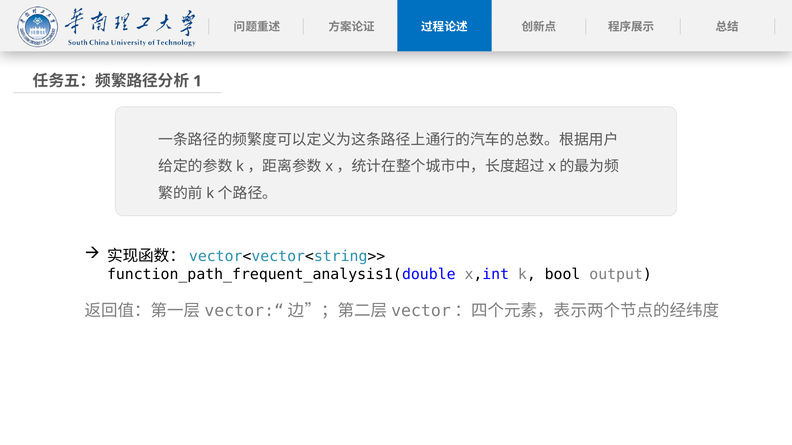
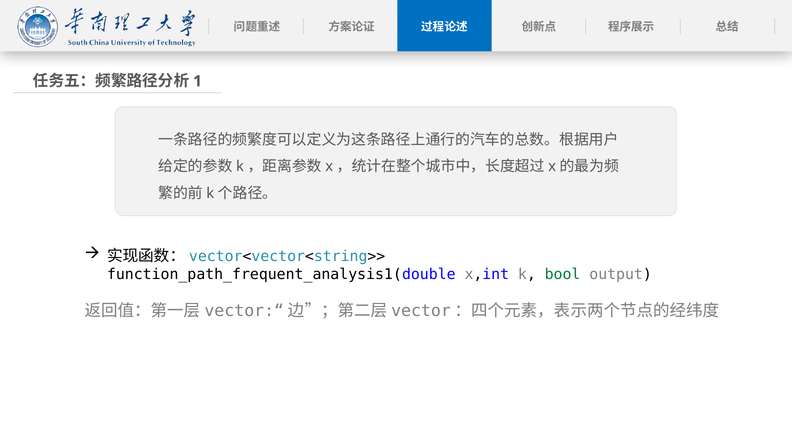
bool colour: black -> green
